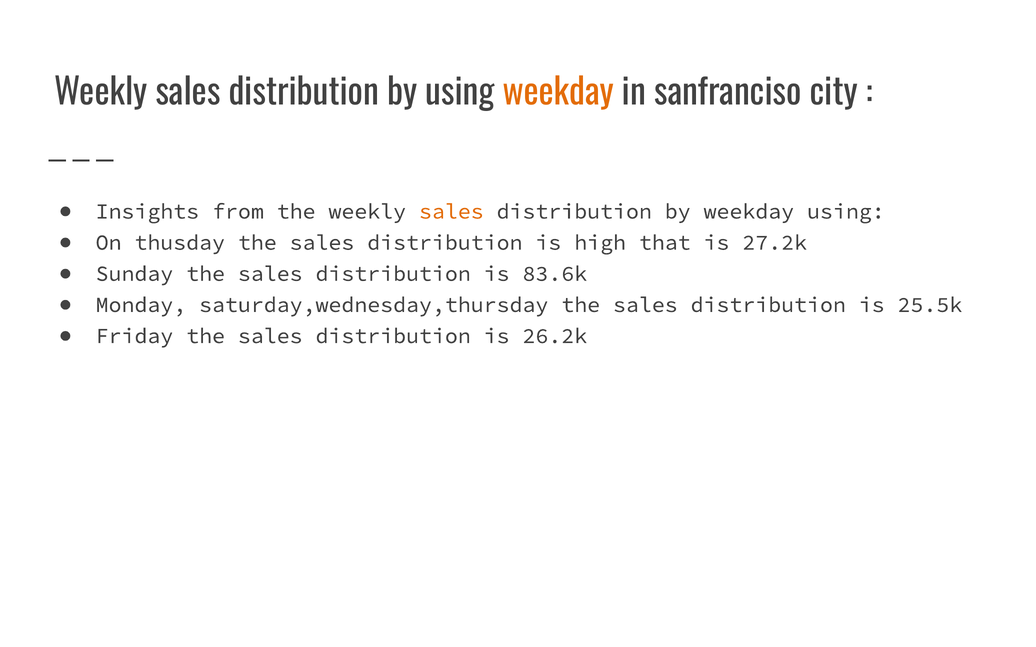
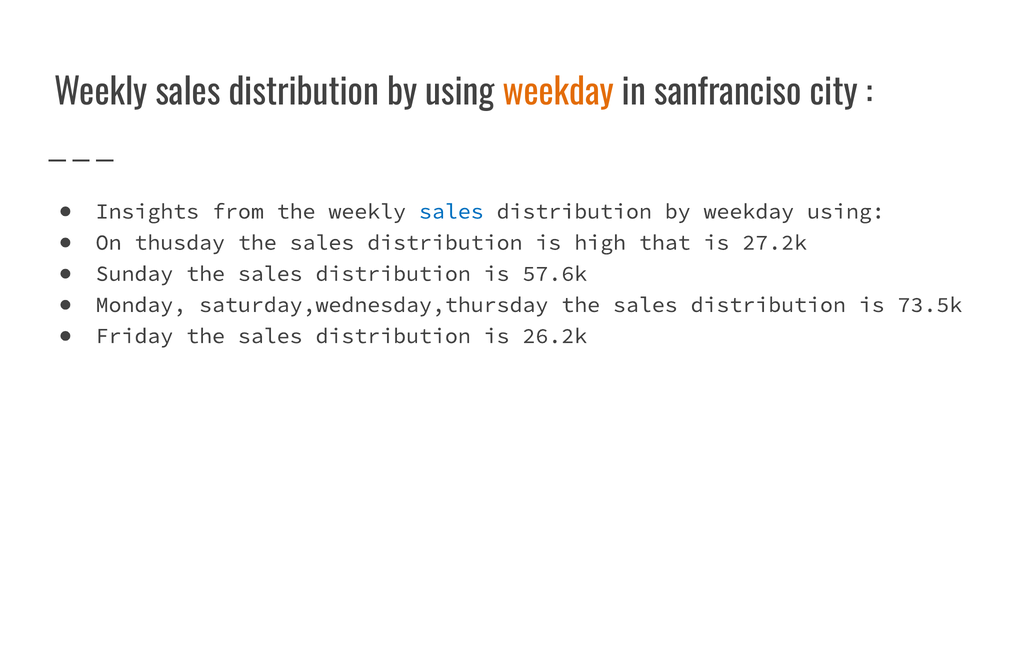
sales at (451, 212) colour: orange -> blue
83.6k: 83.6k -> 57.6k
25.5k: 25.5k -> 73.5k
